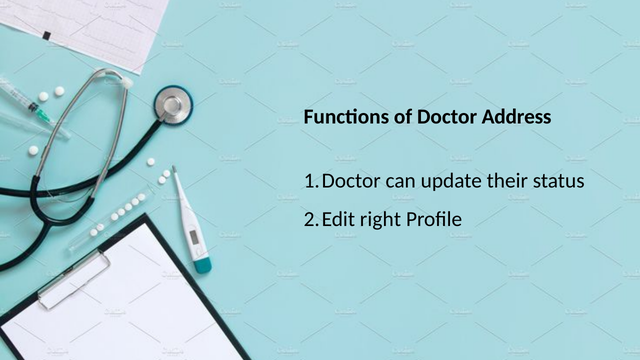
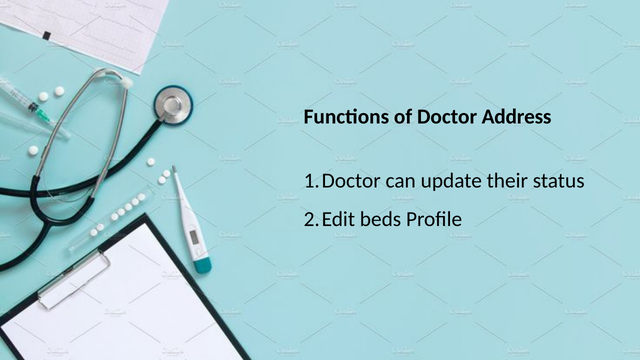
right: right -> beds
